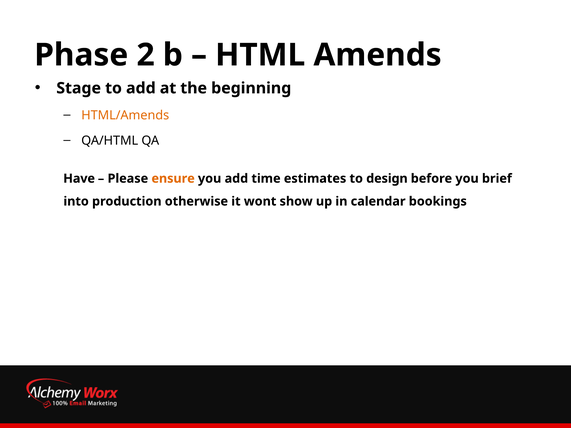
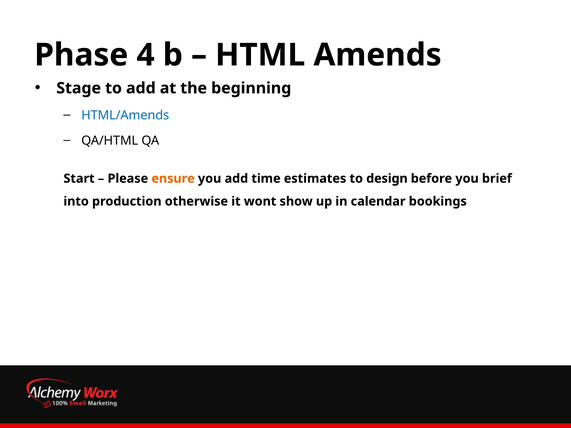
2: 2 -> 4
HTML/Amends colour: orange -> blue
Have: Have -> Start
